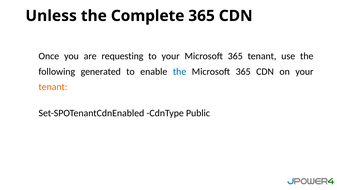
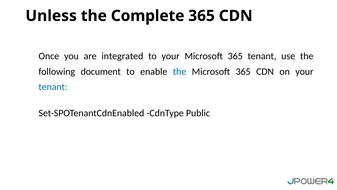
requesting: requesting -> integrated
generated: generated -> document
tenant at (53, 87) colour: orange -> blue
